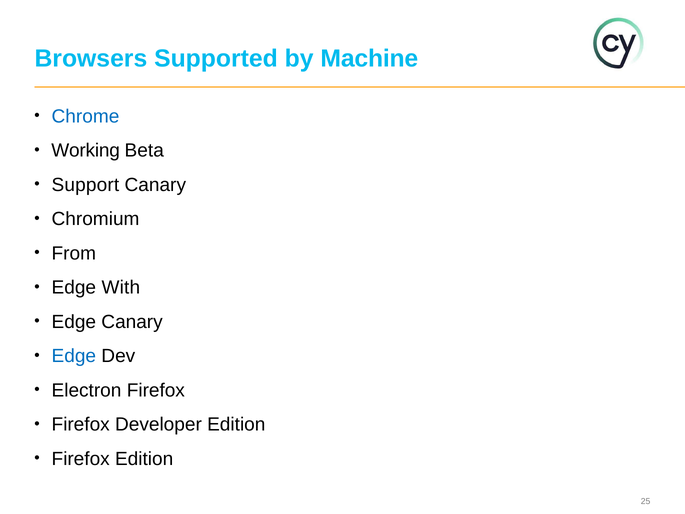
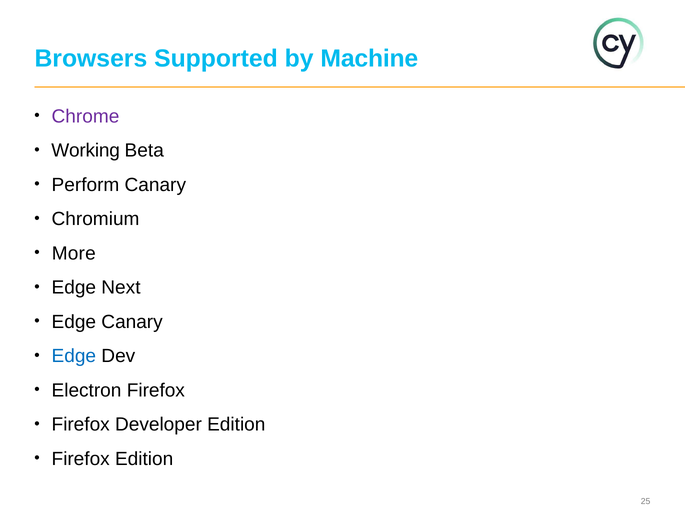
Chrome colour: blue -> purple
Support: Support -> Perform
From: From -> More
With: With -> Next
